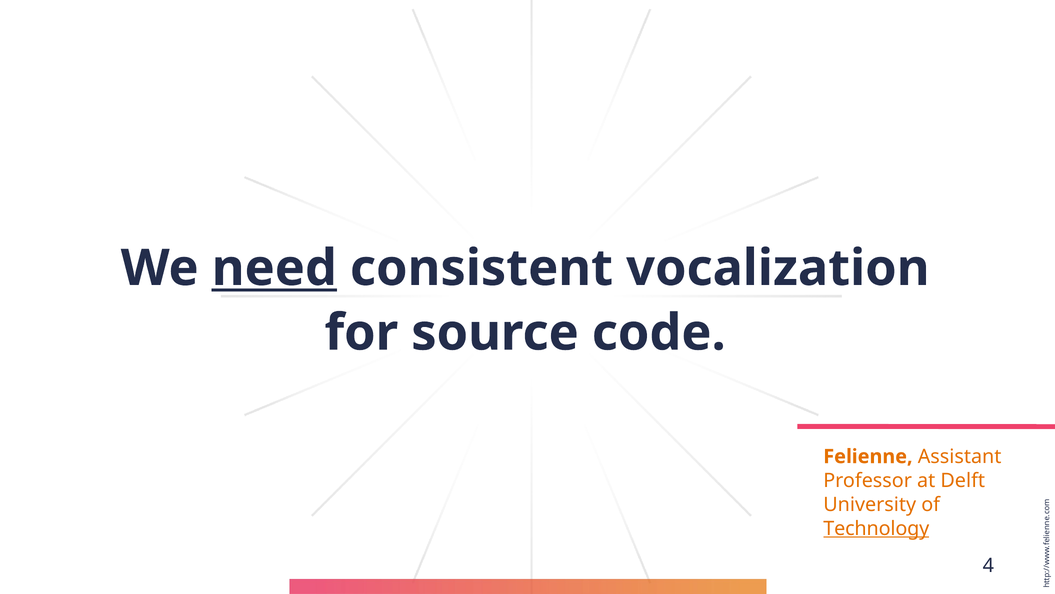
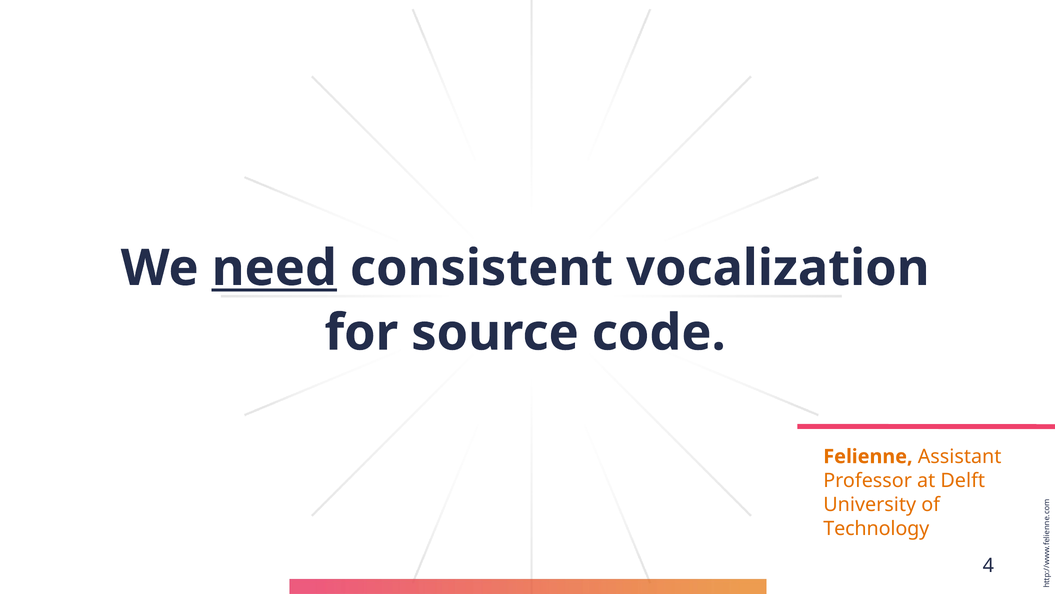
Technology underline: present -> none
